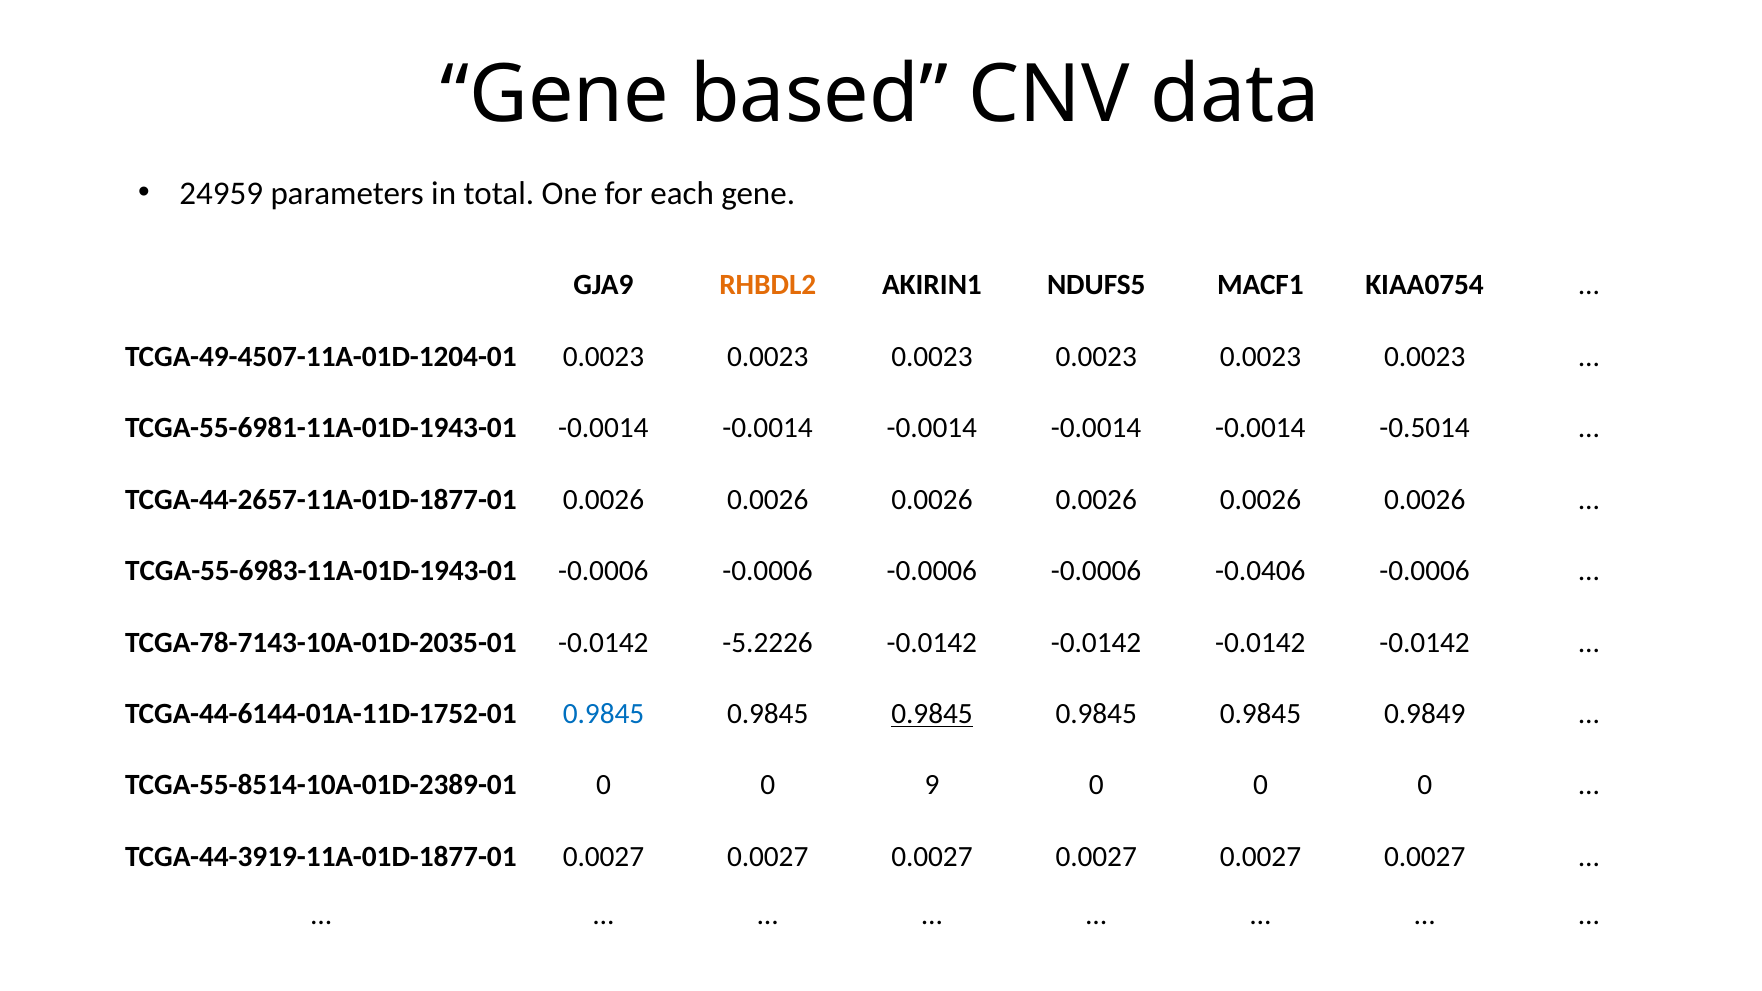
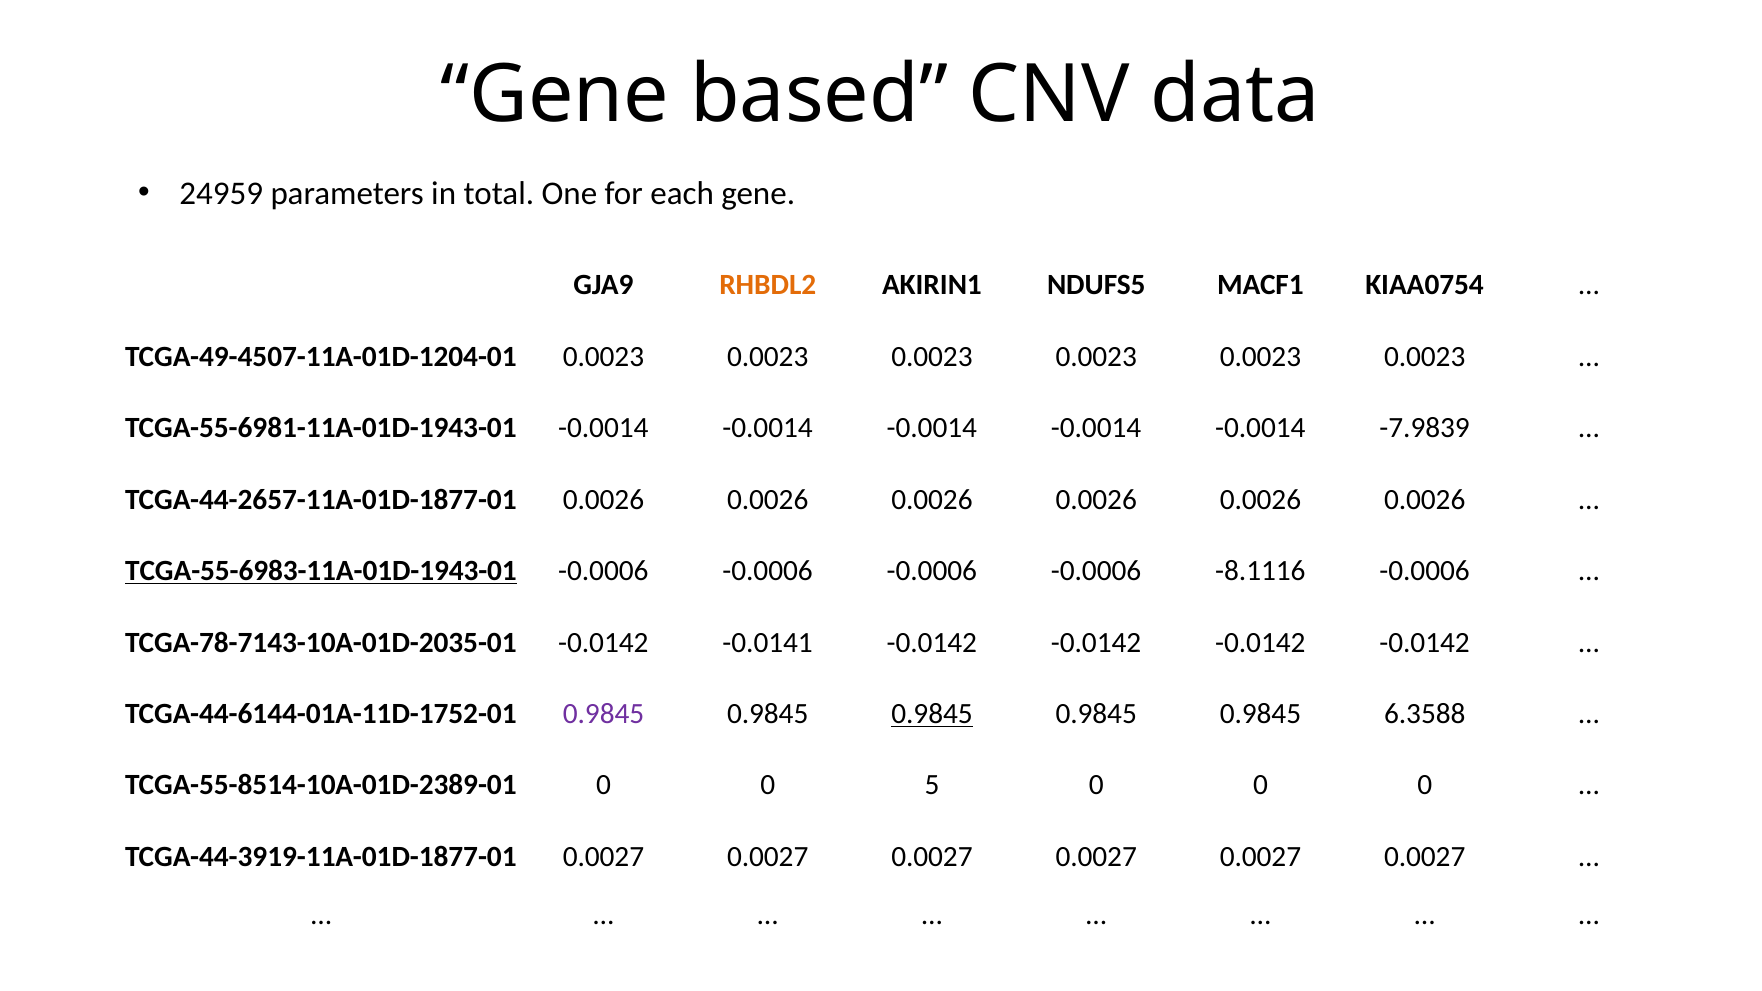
-0.5014: -0.5014 -> -7.9839
TCGA-55-6983-11A-01D-1943-01 underline: none -> present
-0.0406: -0.0406 -> -8.1116
-5.2226: -5.2226 -> -0.0141
0.9845 at (604, 714) colour: blue -> purple
0.9849: 0.9849 -> 6.3588
9: 9 -> 5
